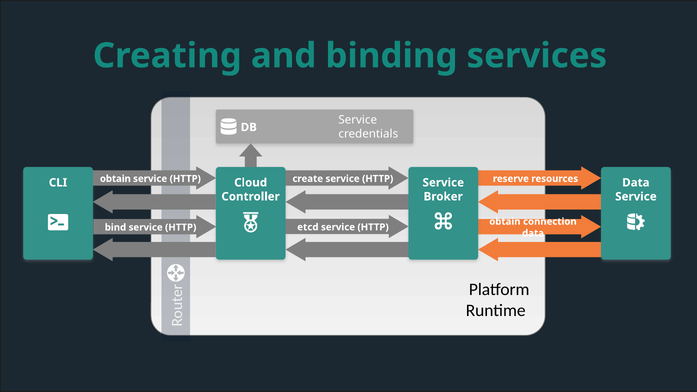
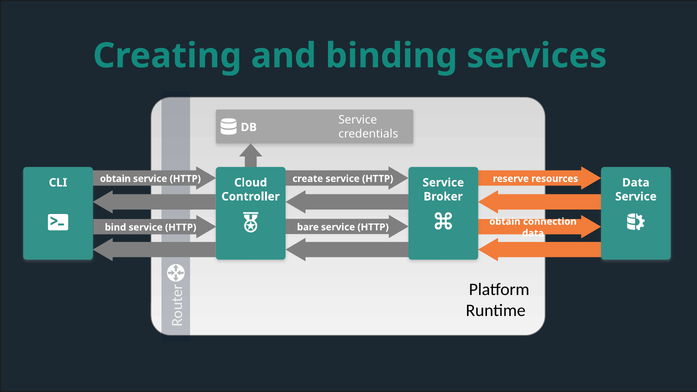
etcd: etcd -> bare
